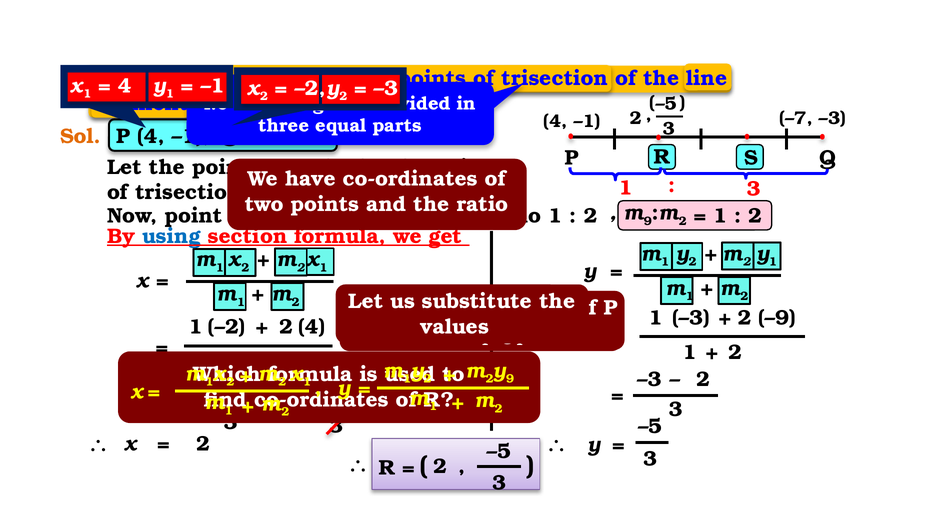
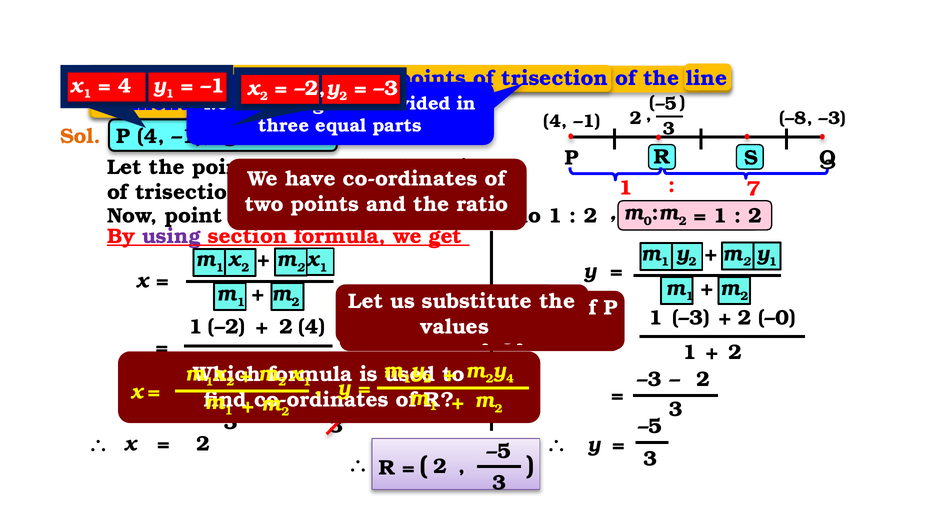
–7: –7 -> –8
1 3: 3 -> 7
9 at (648, 221): 9 -> 0
using colour: blue -> purple
–9: –9 -> –0
y 9: 9 -> 4
